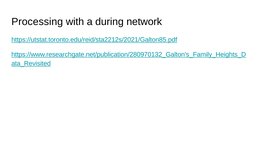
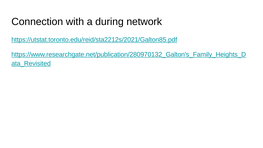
Processing: Processing -> Connection
